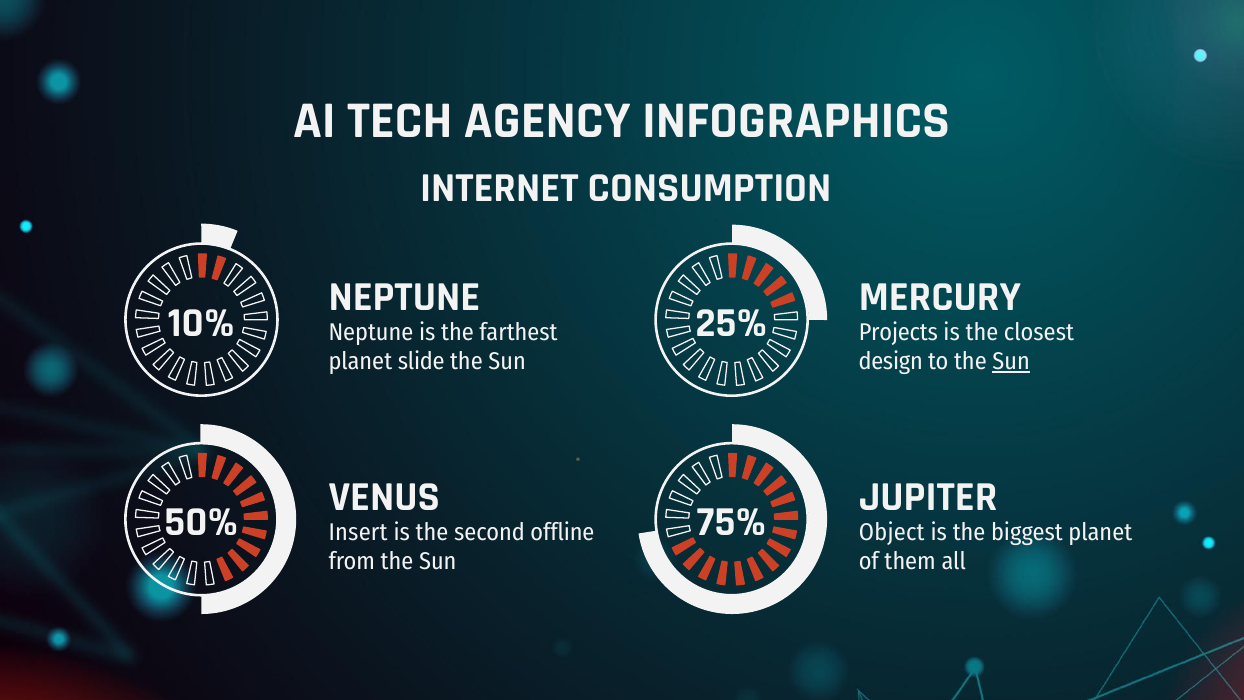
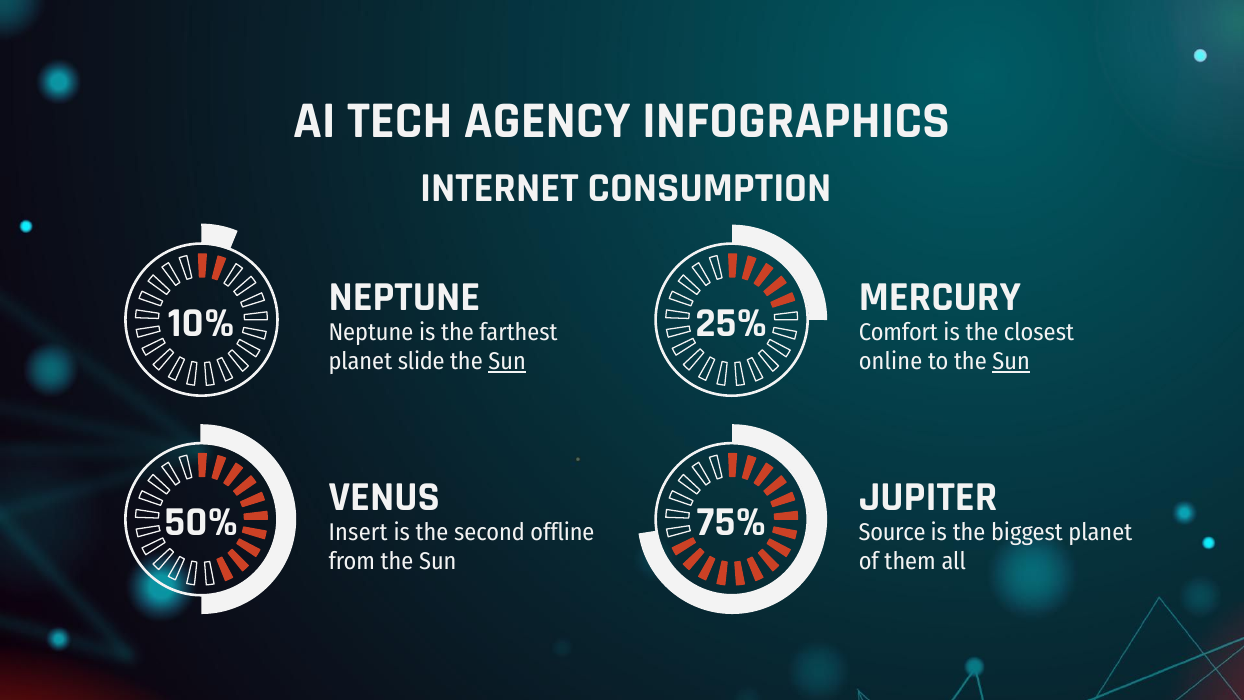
Projects: Projects -> Comfort
Sun at (507, 362) underline: none -> present
design: design -> online
Object: Object -> Source
